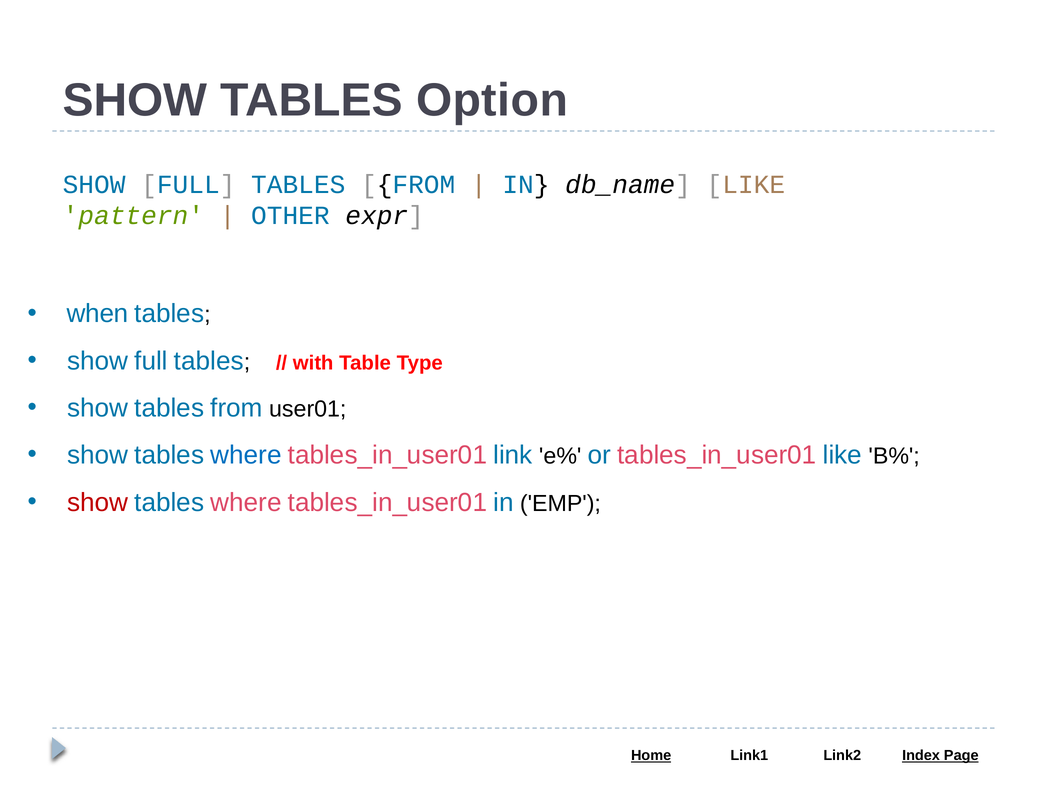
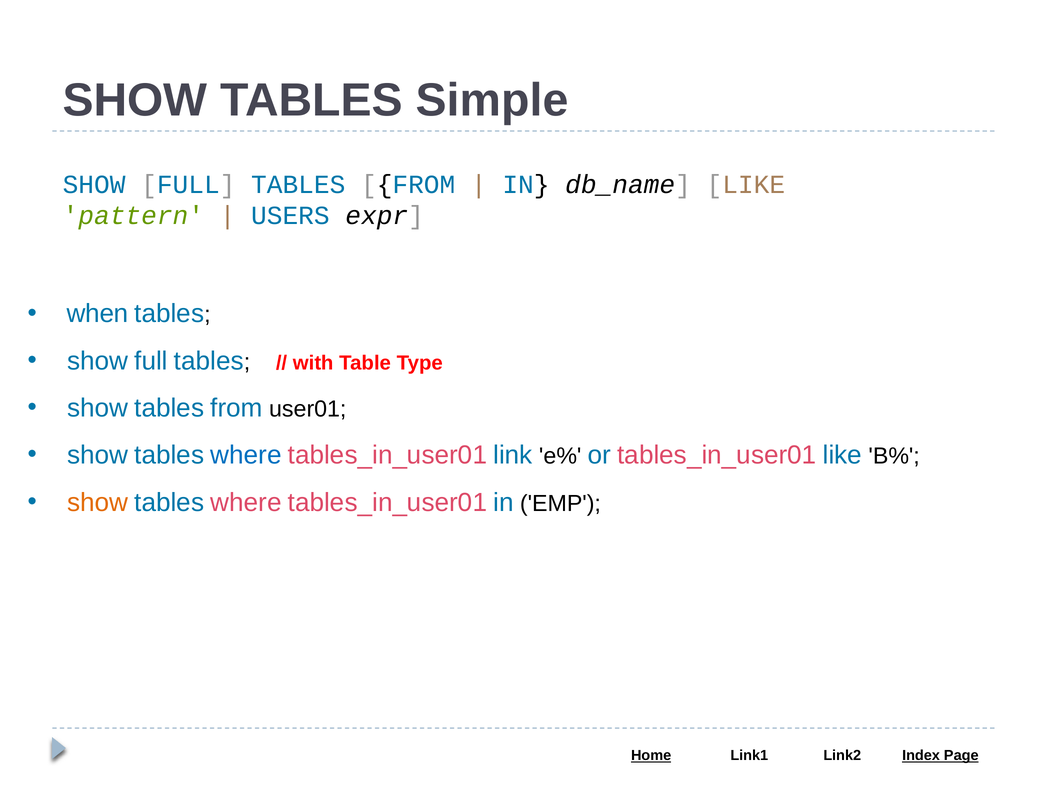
Option: Option -> Simple
OTHER: OTHER -> USERS
show at (98, 502) colour: red -> orange
